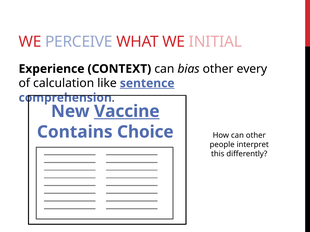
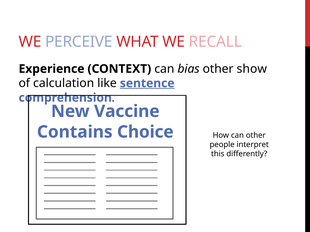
INITIAL: INITIAL -> RECALL
every: every -> show
Vaccine underline: present -> none
